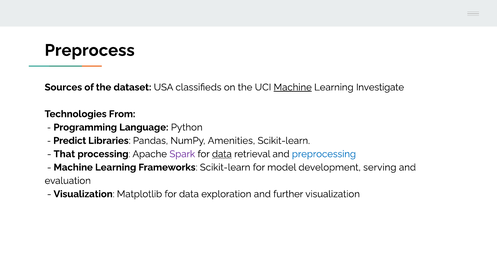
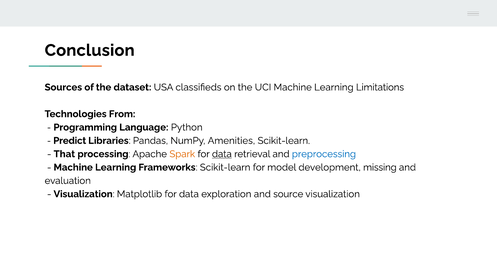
Preprocess: Preprocess -> Conclusion
Machine at (293, 87) underline: present -> none
Investigate: Investigate -> Limitations
Spark colour: purple -> orange
serving: serving -> missing
further: further -> source
